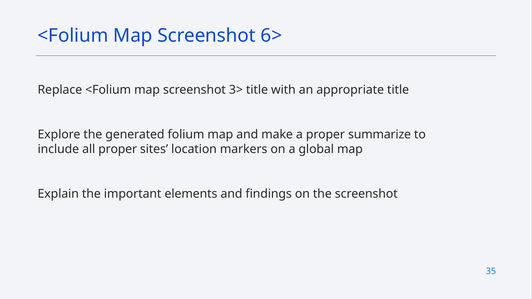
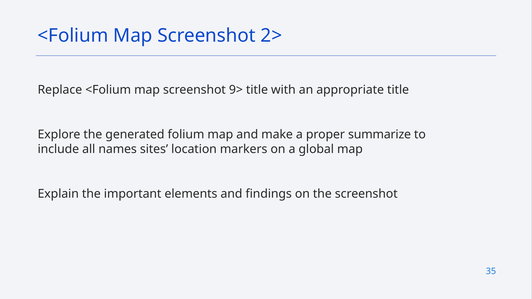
6>: 6> -> 2>
3>: 3> -> 9>
all proper: proper -> names
